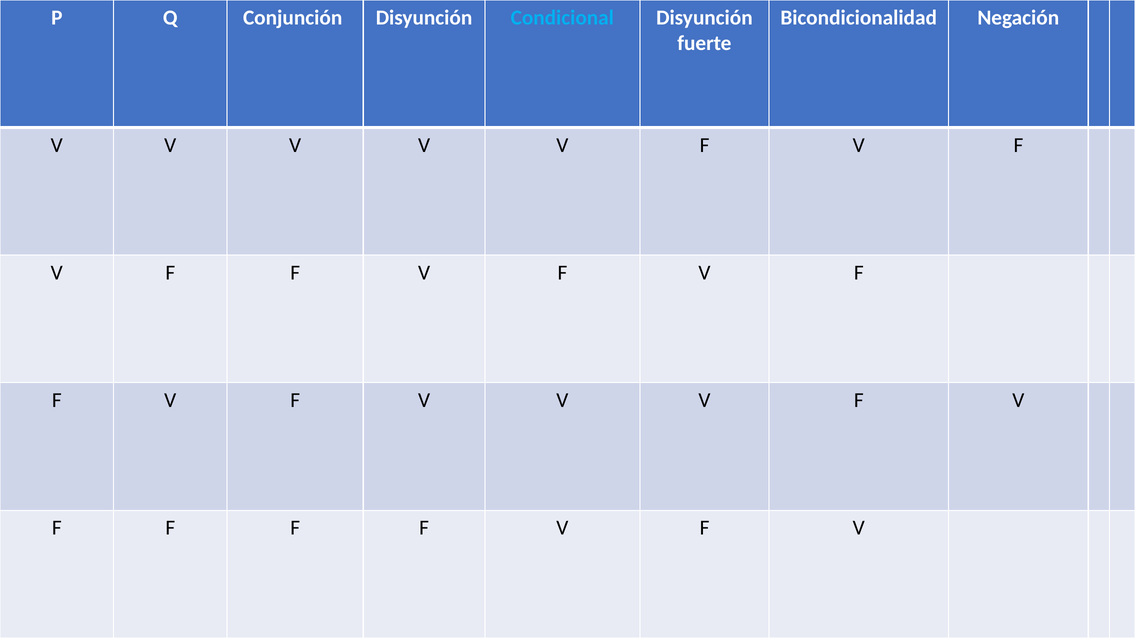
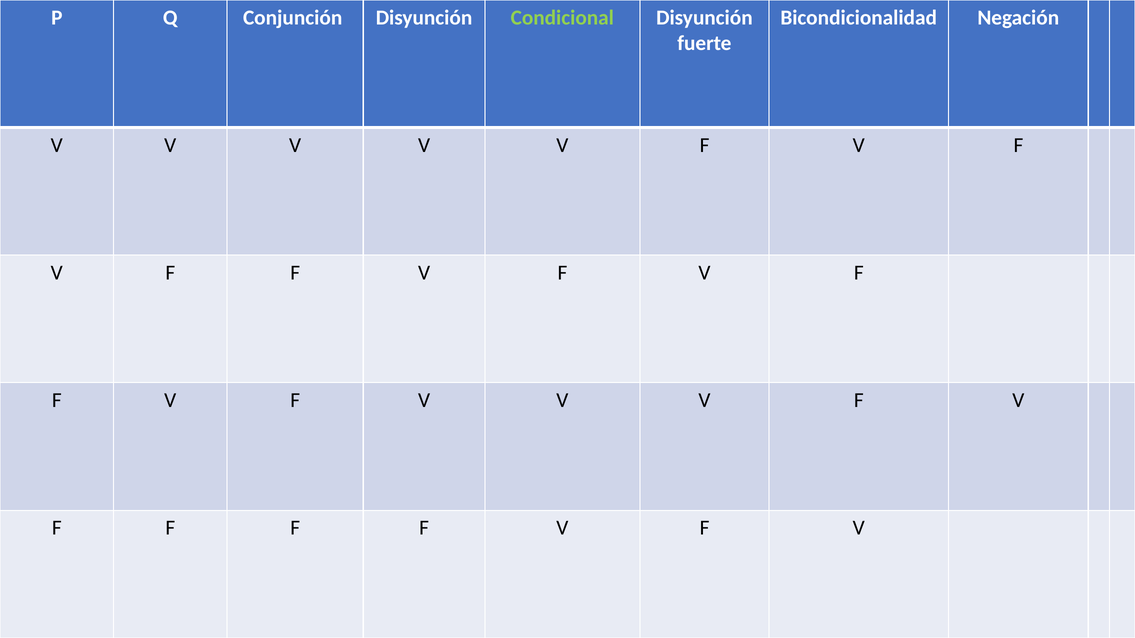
Condicional colour: light blue -> light green
